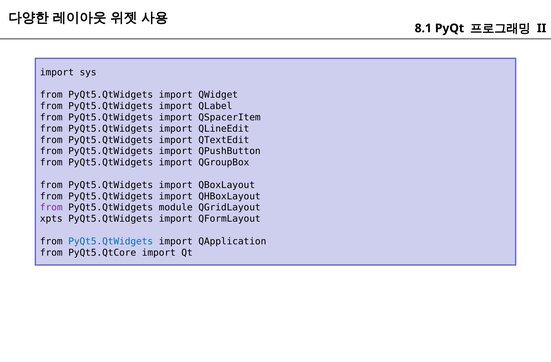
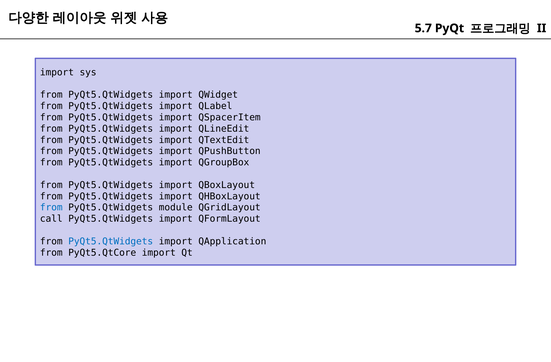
8.1: 8.1 -> 5.7
from at (51, 207) colour: purple -> blue
xpts: xpts -> call
